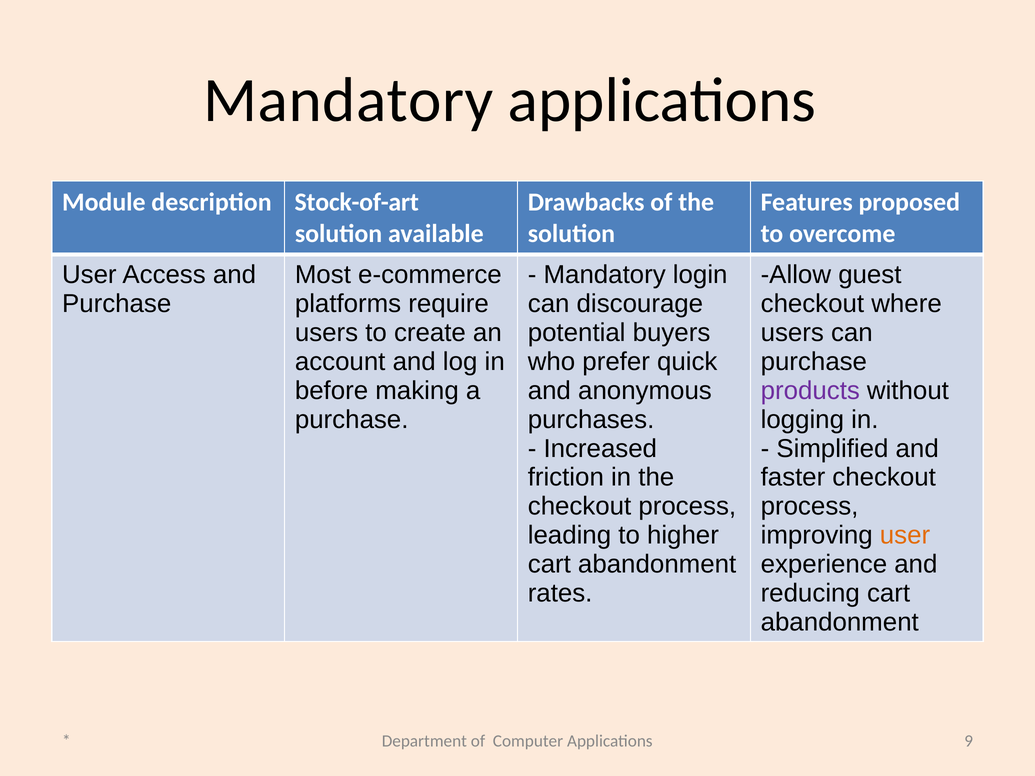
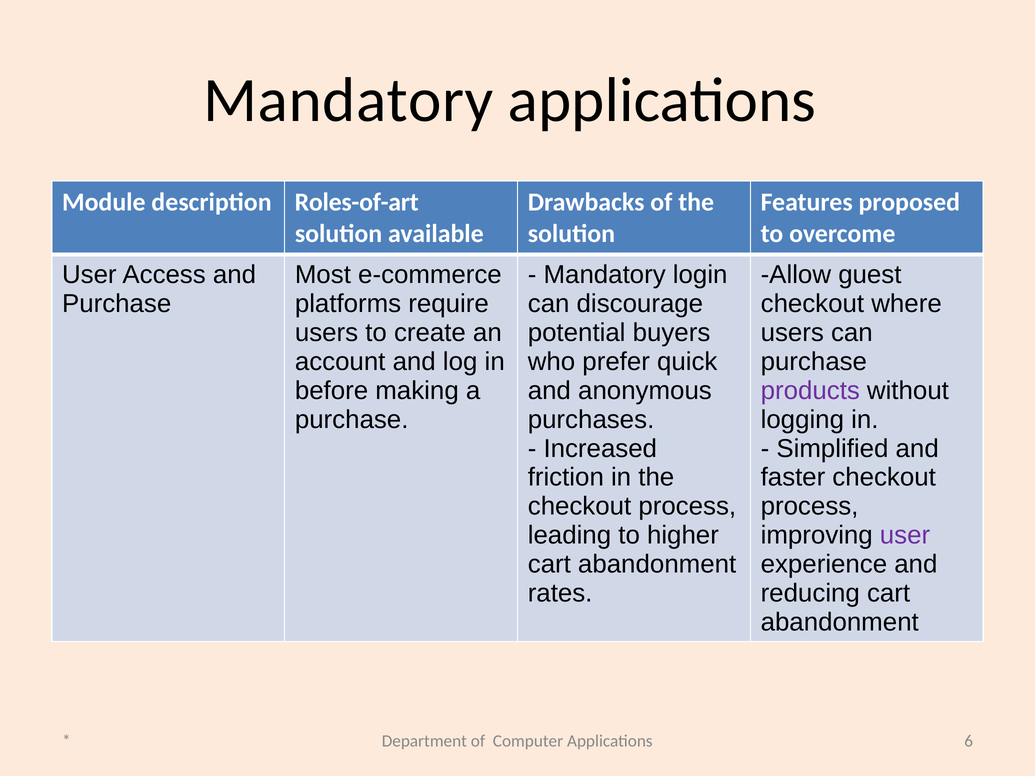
Stock-of-art: Stock-of-art -> Roles-of-art
user at (905, 536) colour: orange -> purple
9: 9 -> 6
